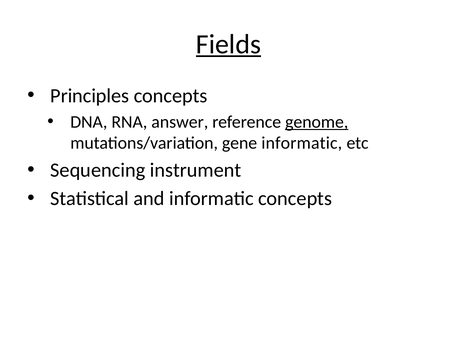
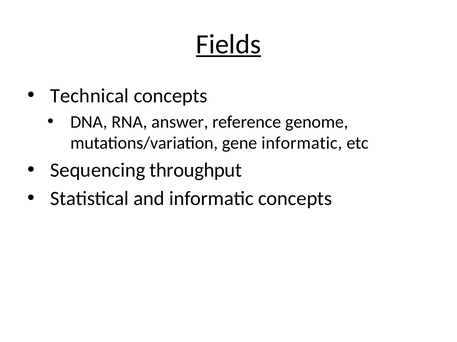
Principles: Principles -> Technical
genome underline: present -> none
instrument: instrument -> throughput
